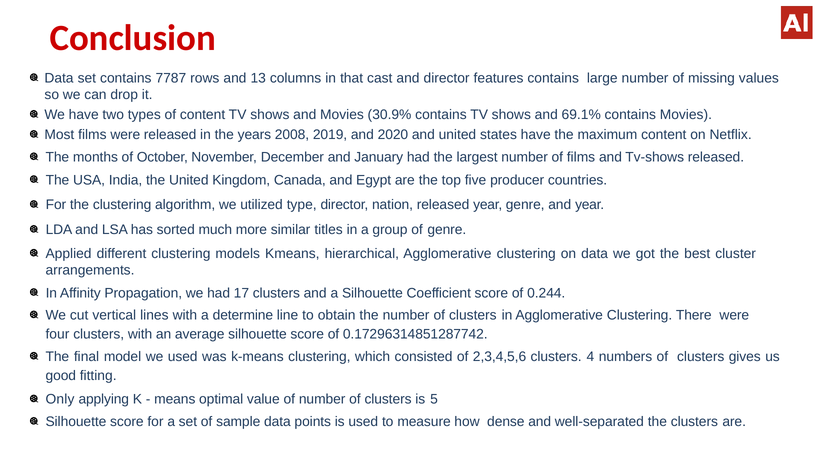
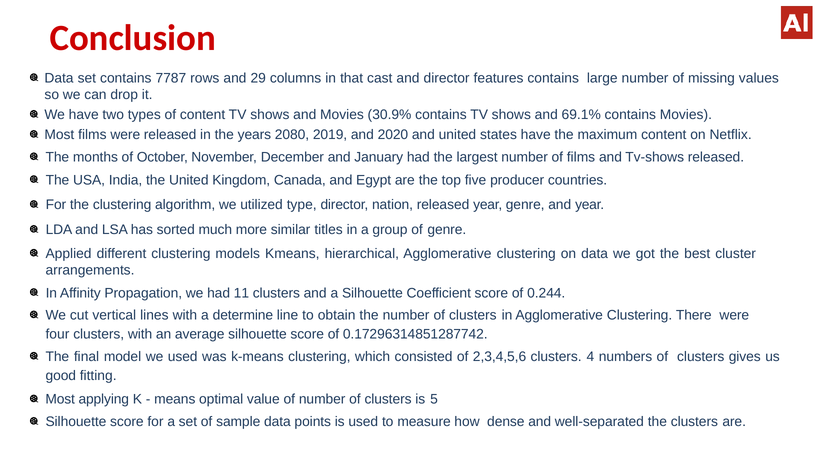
13: 13 -> 29
2008: 2008 -> 2080
17: 17 -> 11
Only at (60, 399): Only -> Most
